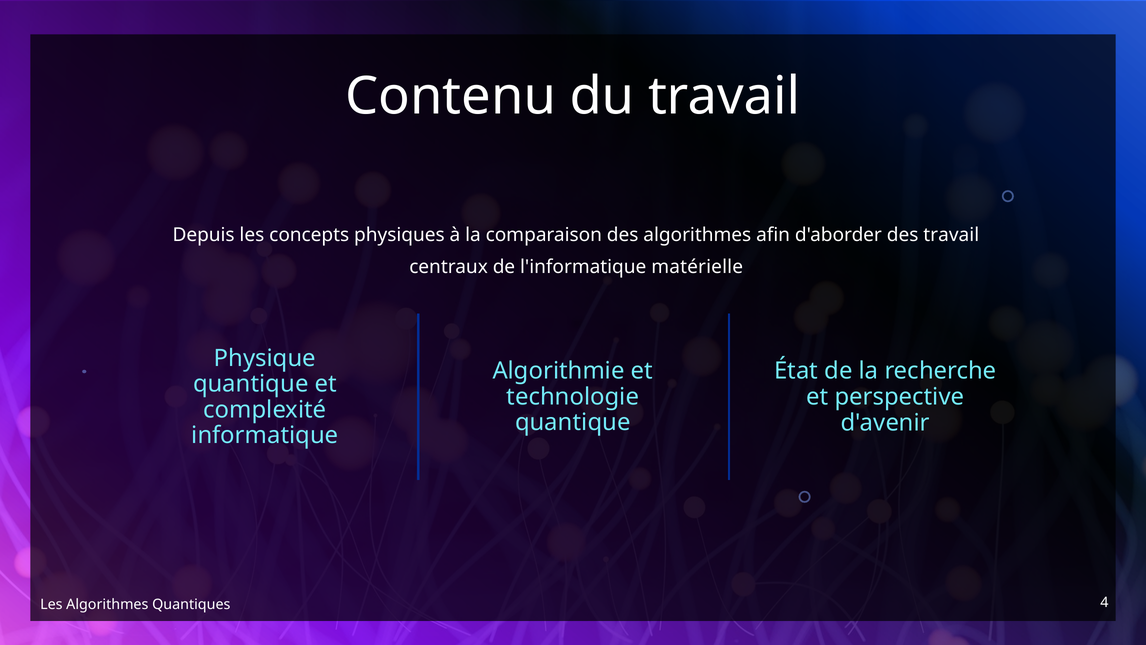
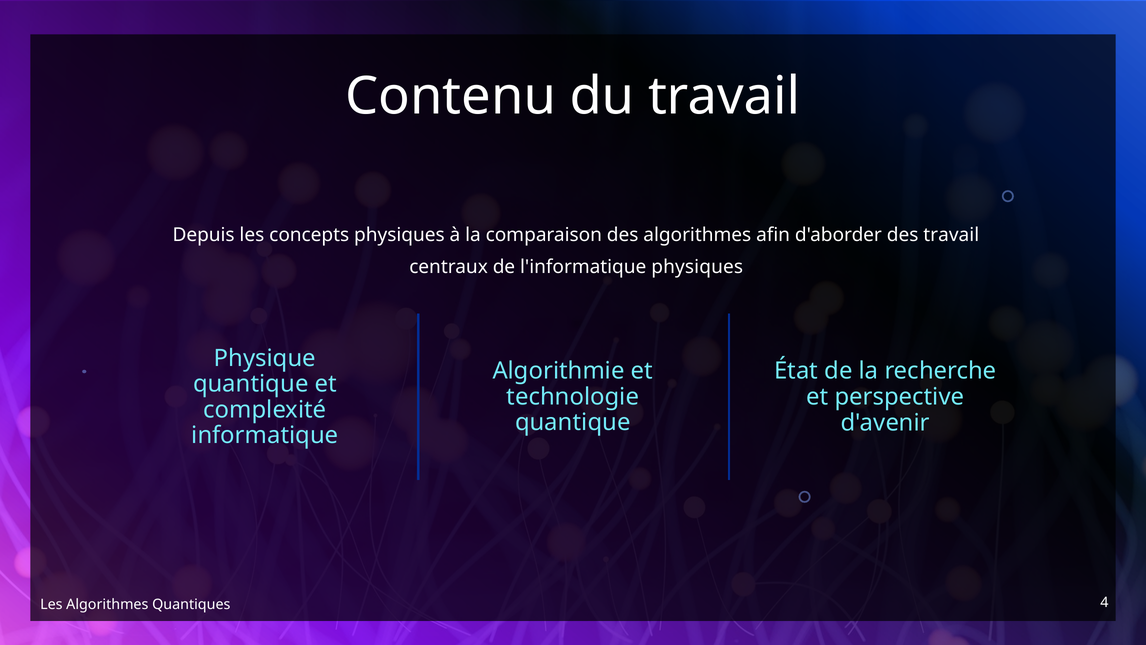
l'informatique matérielle: matérielle -> physiques
